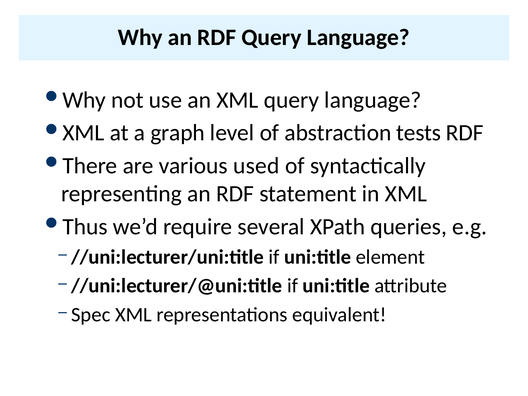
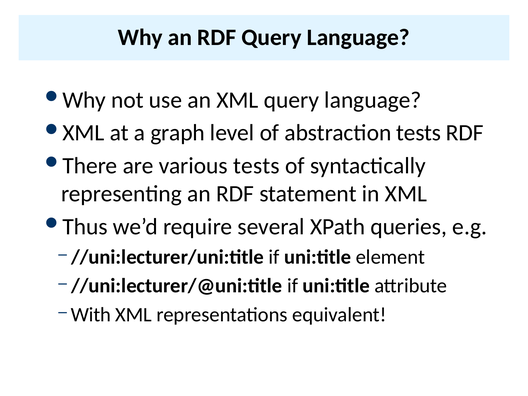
various used: used -> tests
Spec: Spec -> With
